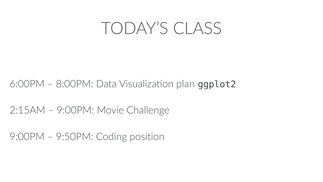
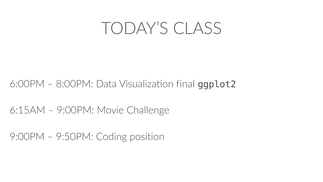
plan: plan -> final
2:15AM: 2:15AM -> 6:15AM
